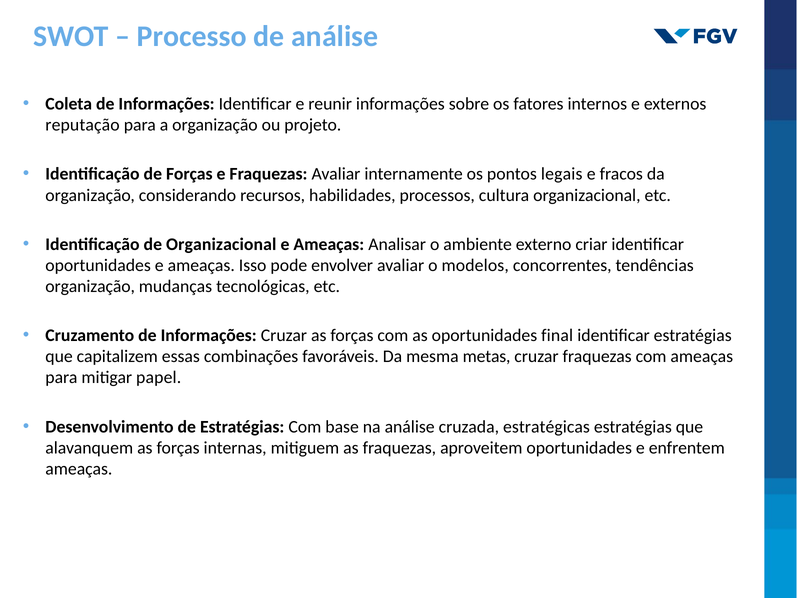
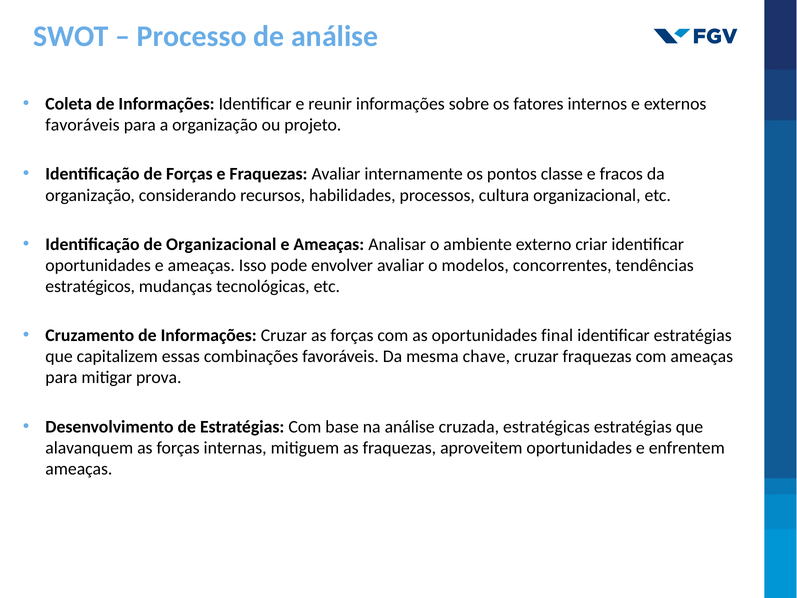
reputação at (82, 125): reputação -> favoráveis
legais: legais -> classe
organização at (90, 286): organização -> estratégicos
metas: metas -> chave
papel: papel -> prova
